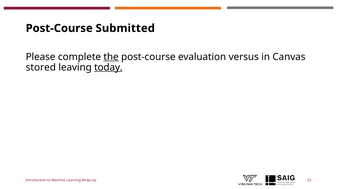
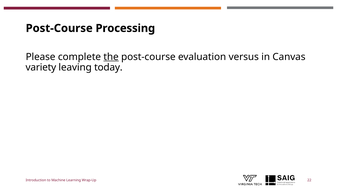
Submitted: Submitted -> Processing
stored: stored -> variety
today underline: present -> none
